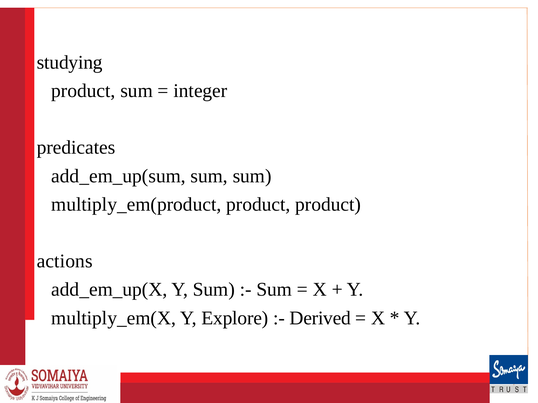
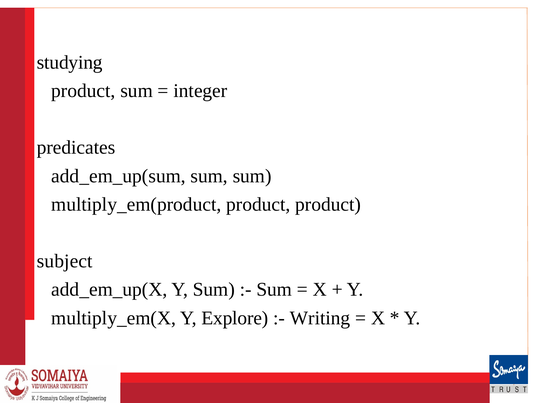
actions: actions -> subject
Derived: Derived -> Writing
